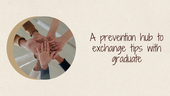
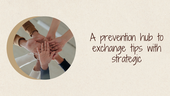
graduate: graduate -> strategic
